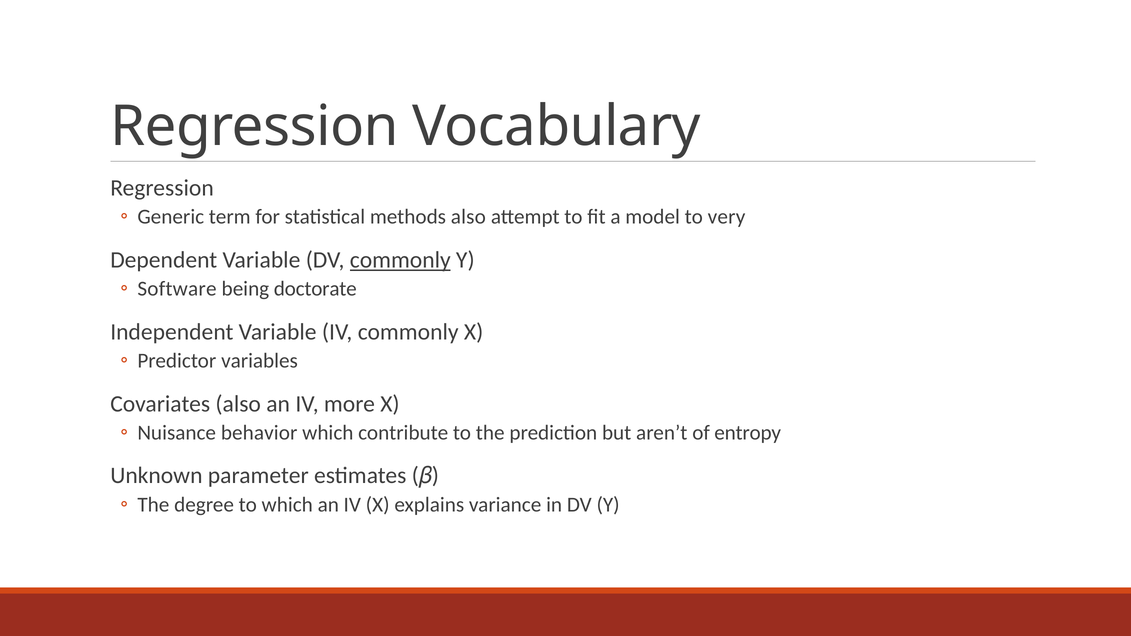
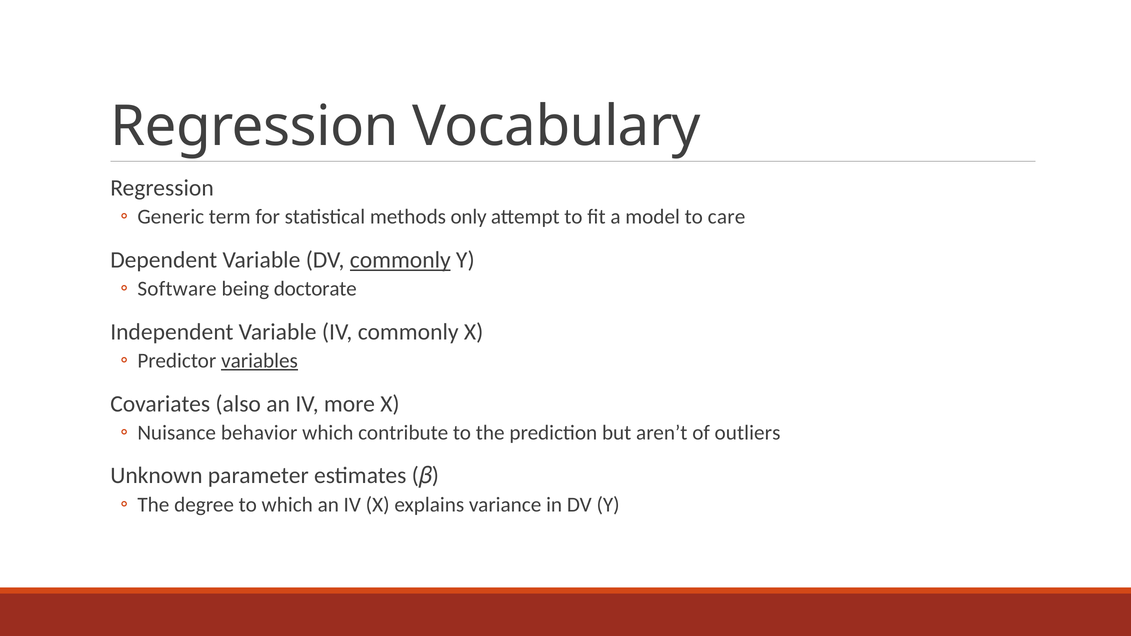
methods also: also -> only
very: very -> care
variables underline: none -> present
entropy: entropy -> outliers
